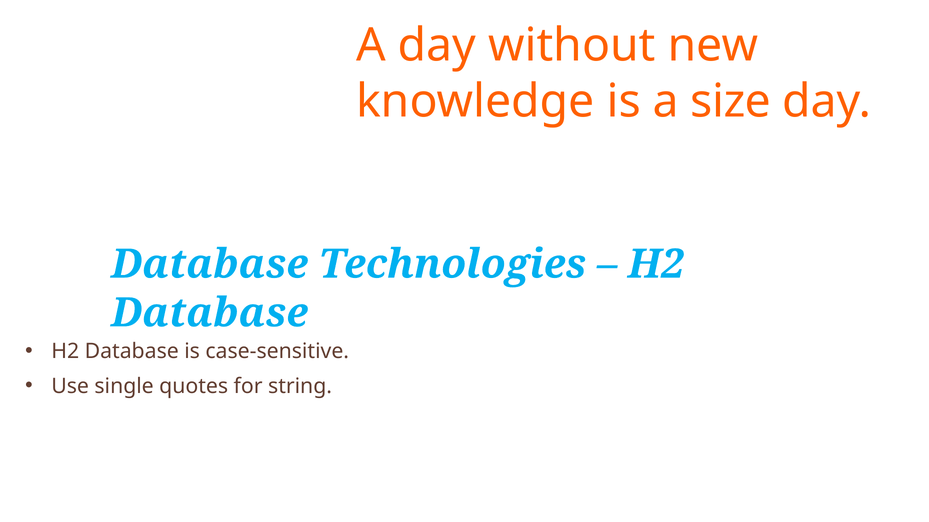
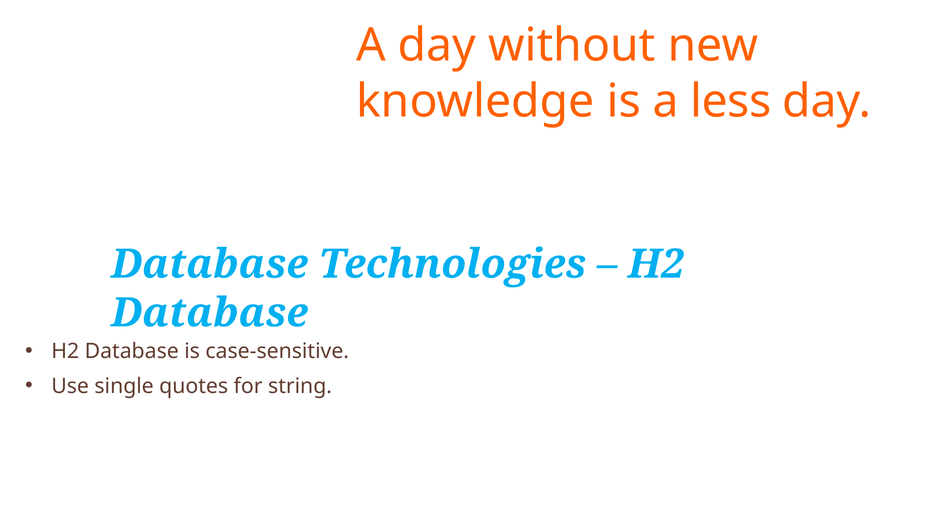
size: size -> less
